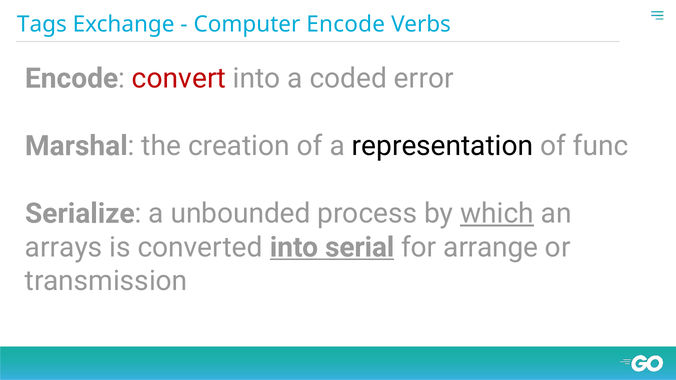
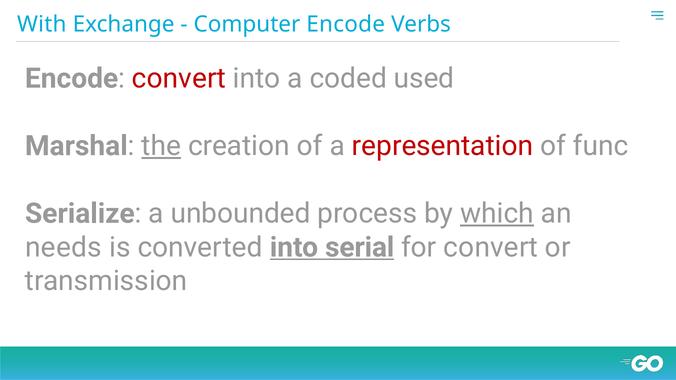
Tags: Tags -> With
error: error -> used
the underline: none -> present
representation colour: black -> red
arrays: arrays -> needs
for arrange: arrange -> convert
